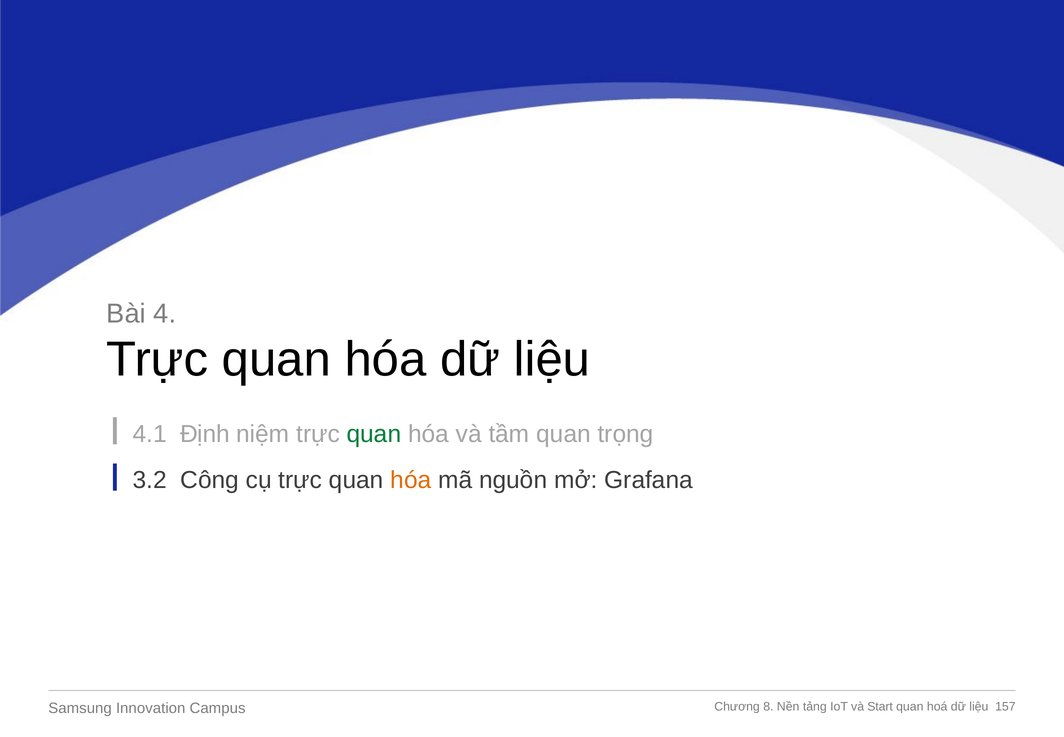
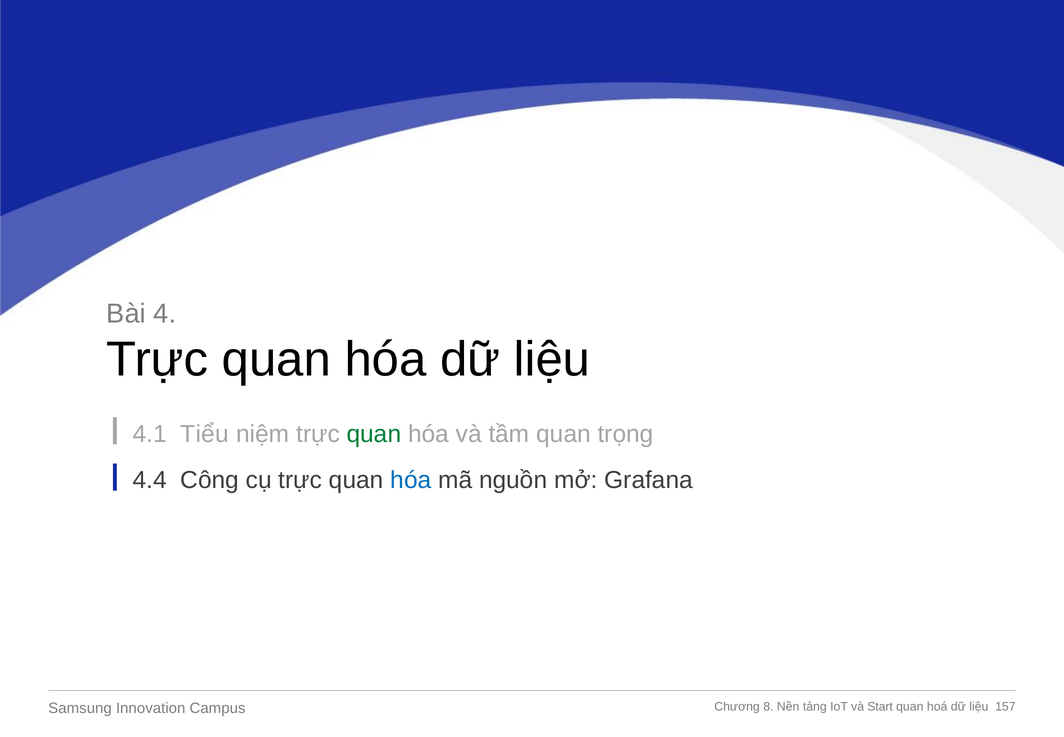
Định: Định -> Tiểu
3.2: 3.2 -> 4.4
hóa at (411, 480) colour: orange -> blue
